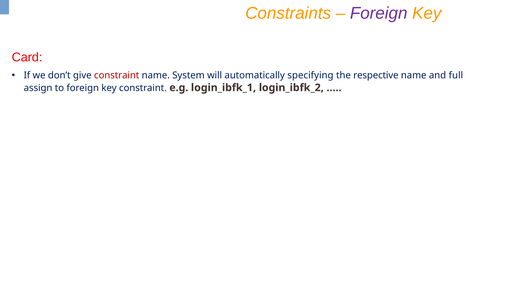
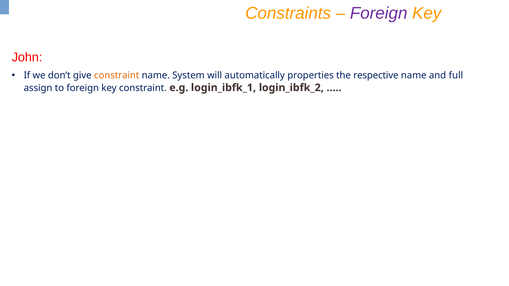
Card: Card -> John
constraint at (117, 76) colour: red -> orange
specifying: specifying -> properties
